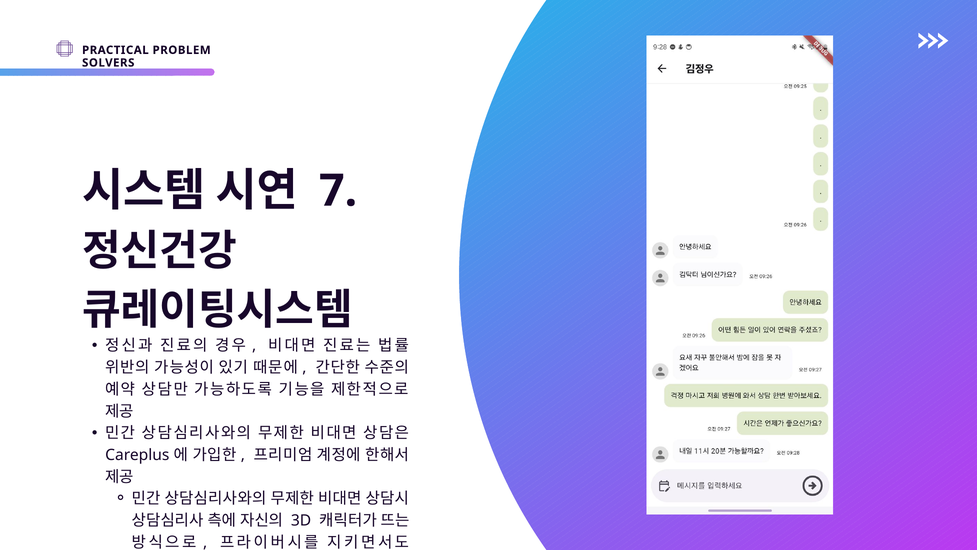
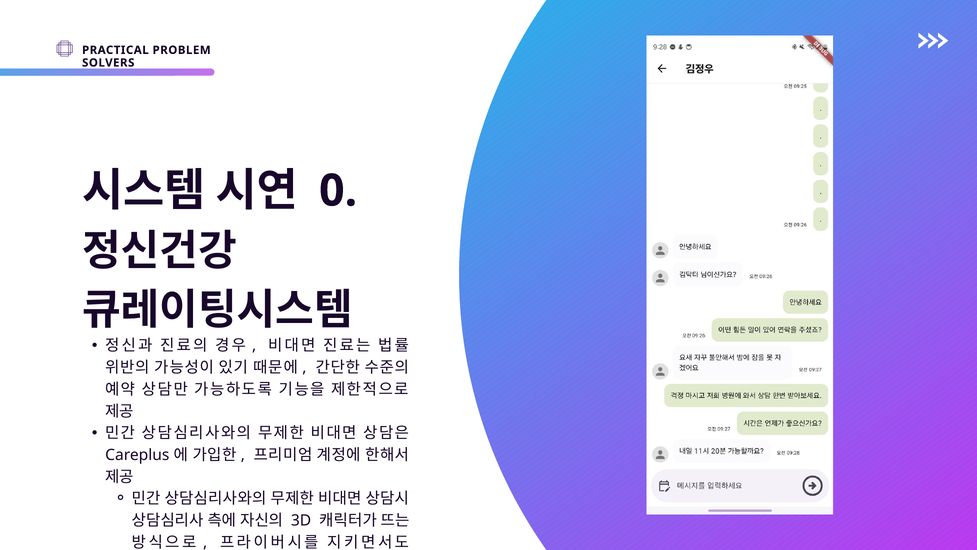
7: 7 -> 0
